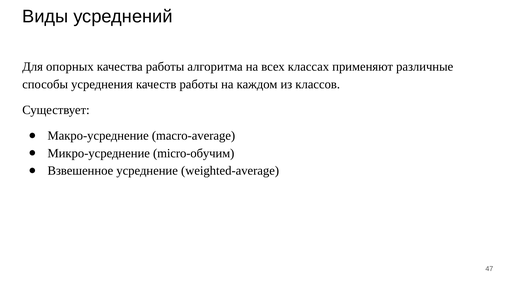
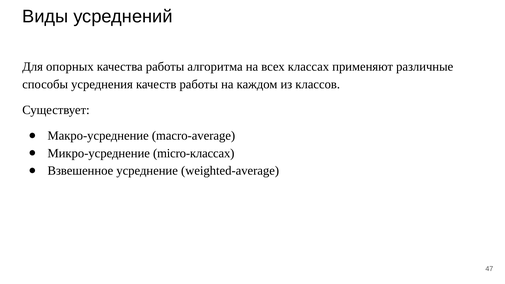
micro-обучим: micro-обучим -> micro-классах
